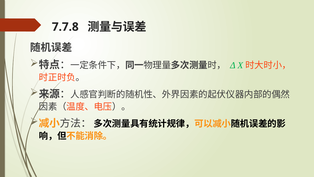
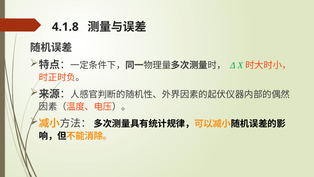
7.7.8: 7.7.8 -> 4.1.8
